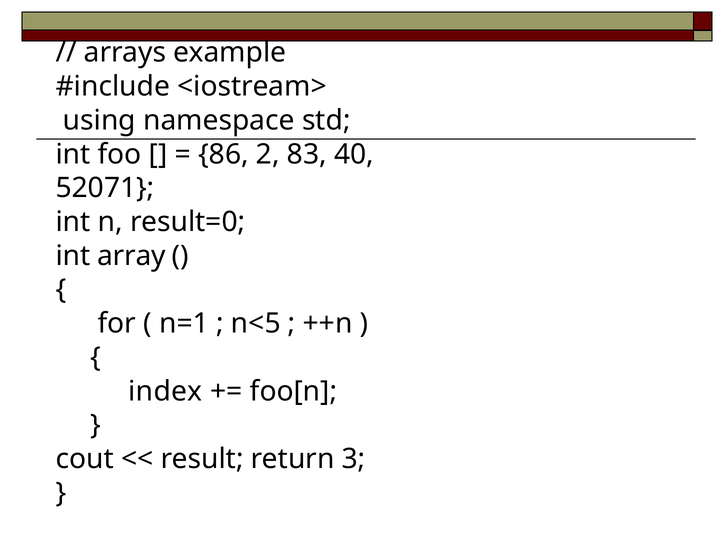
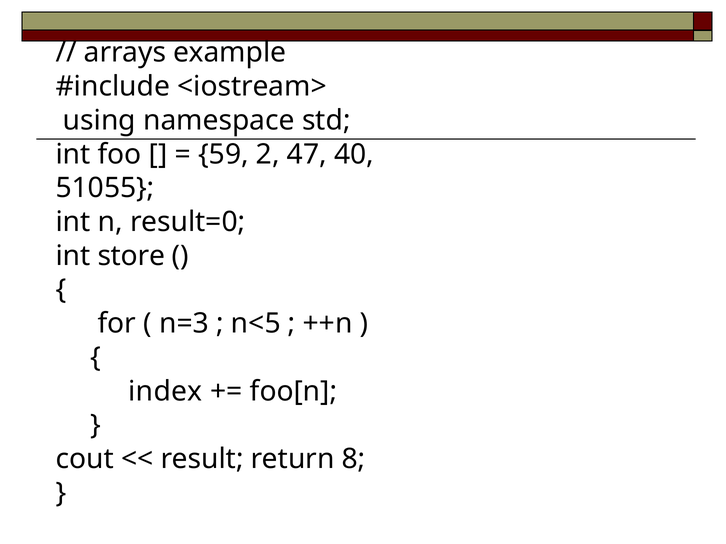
86: 86 -> 59
83: 83 -> 47
52071: 52071 -> 51055
array: array -> store
n=1: n=1 -> n=3
3: 3 -> 8
